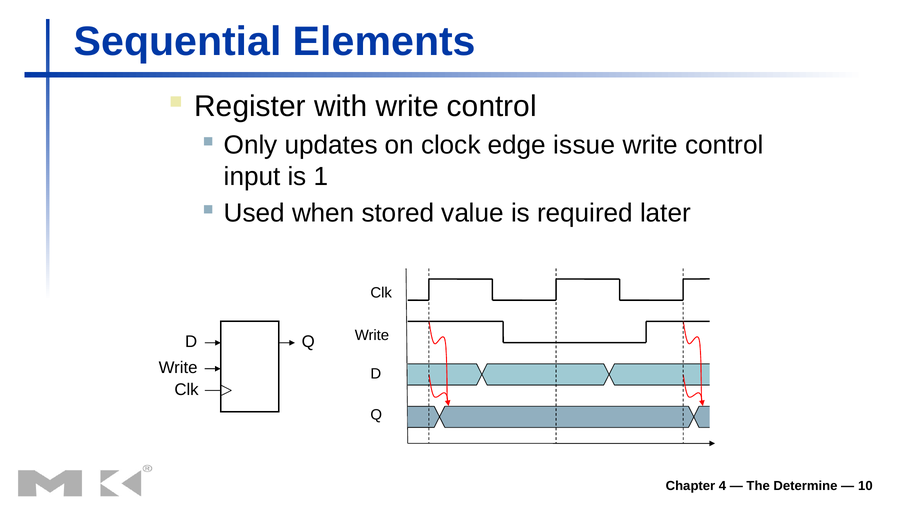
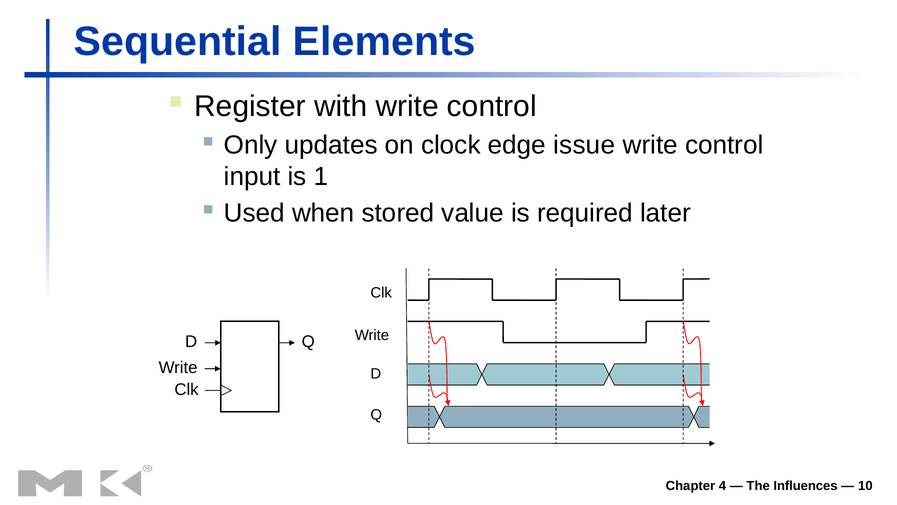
Determine: Determine -> Influences
